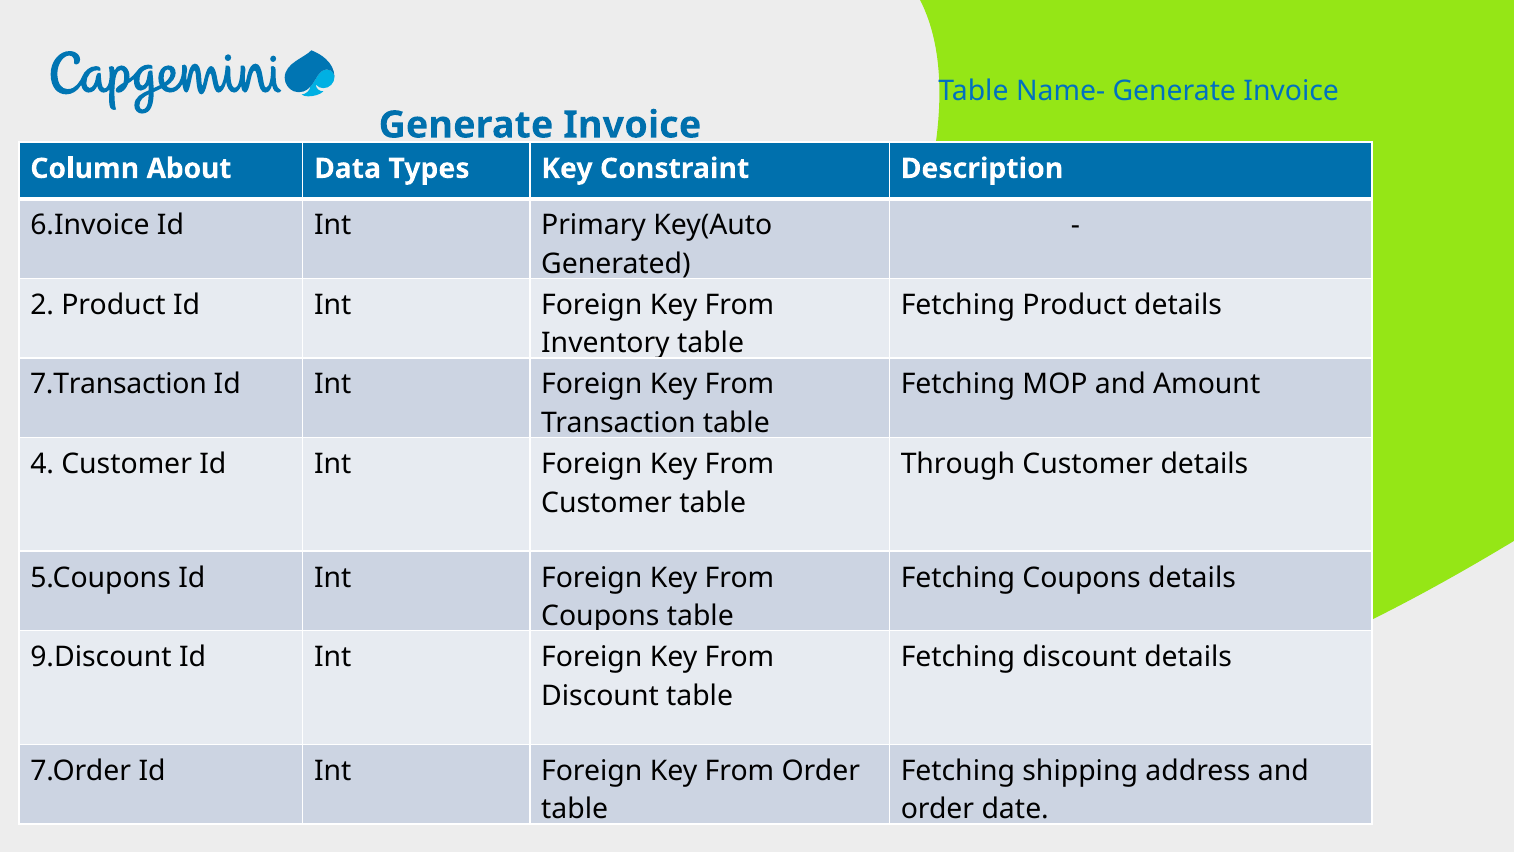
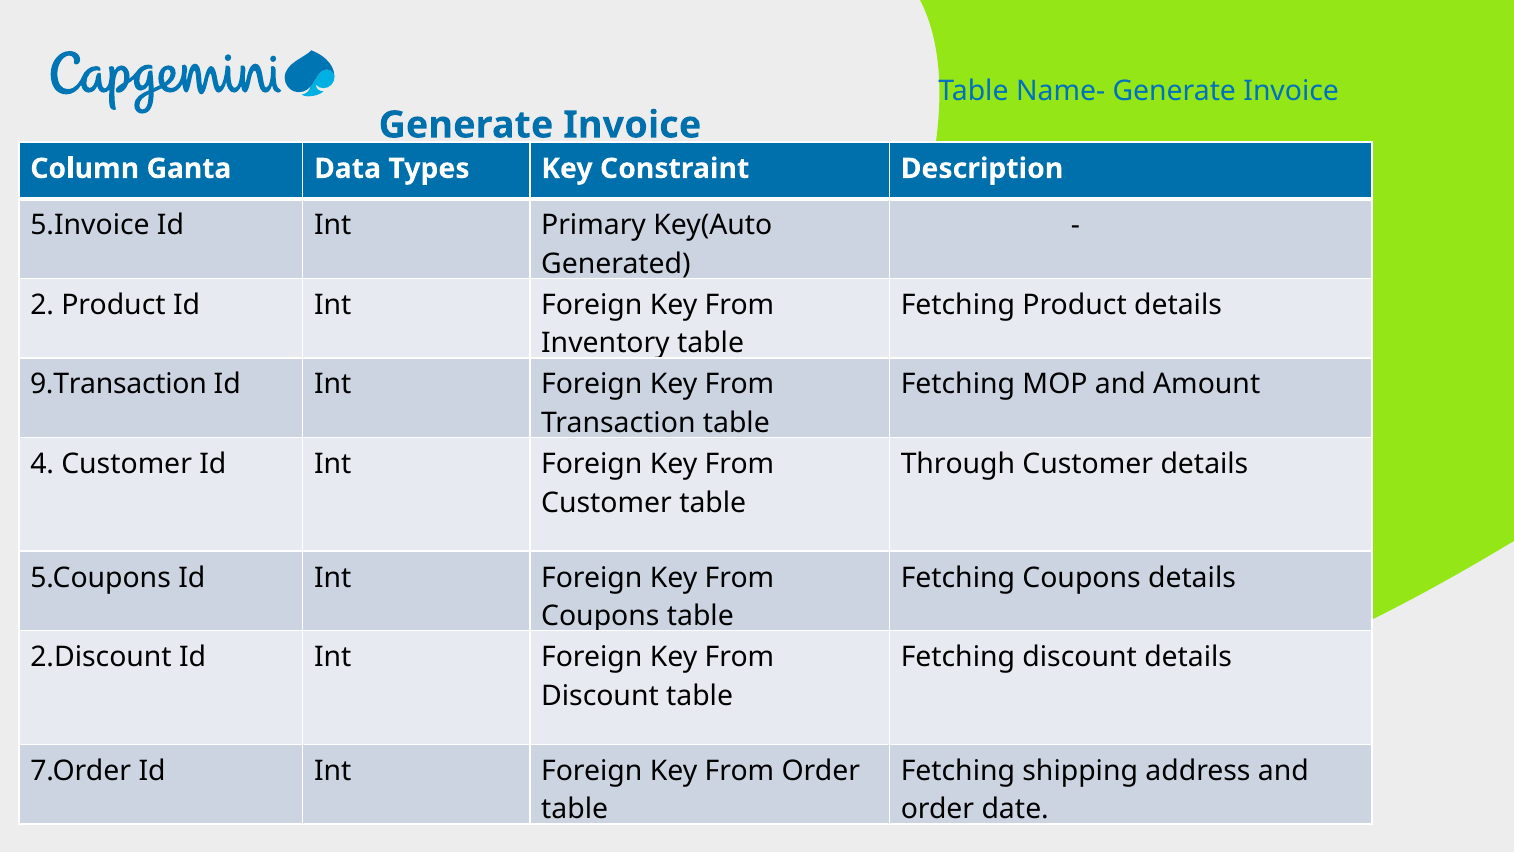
About: About -> Ganta
6.Invoice: 6.Invoice -> 5.Invoice
7.Transaction: 7.Transaction -> 9.Transaction
9.Discount: 9.Discount -> 2.Discount
